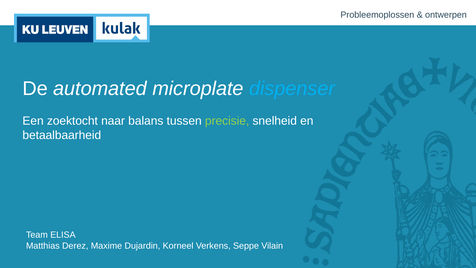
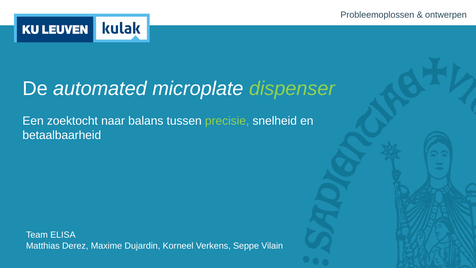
dispenser colour: light blue -> light green
